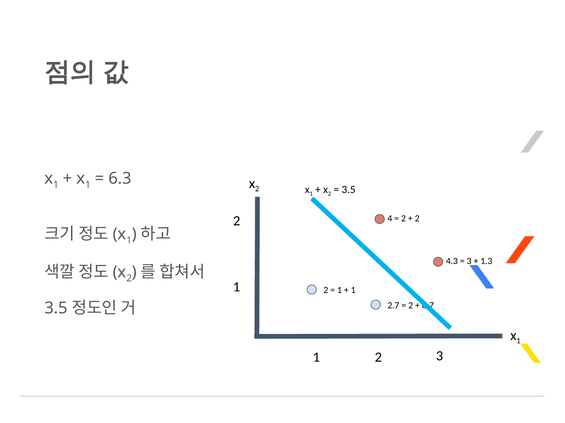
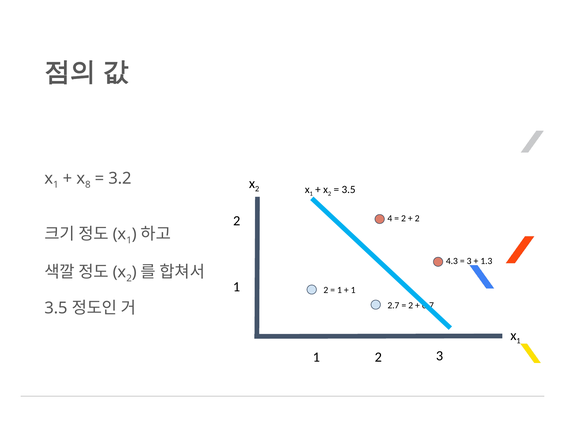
1 at (88, 185): 1 -> 8
6.3: 6.3 -> 3.2
